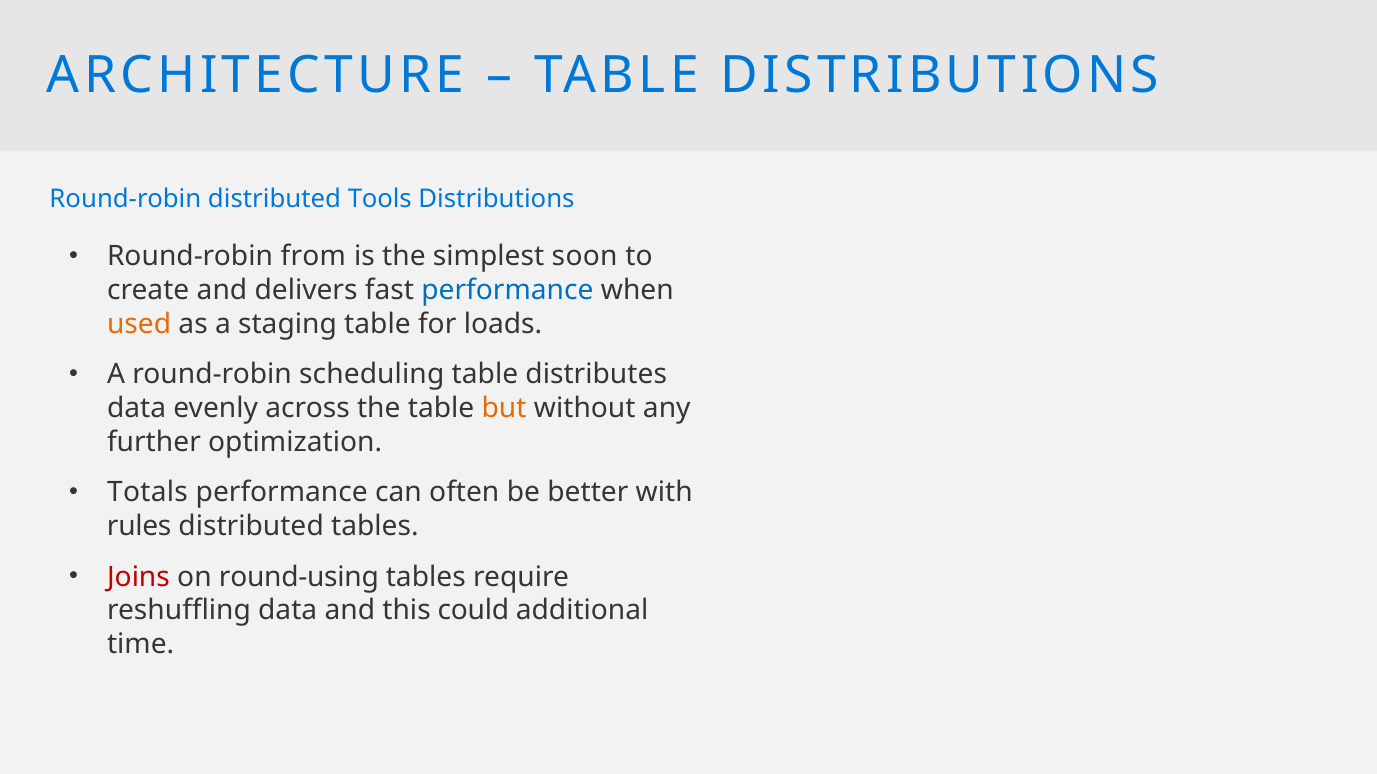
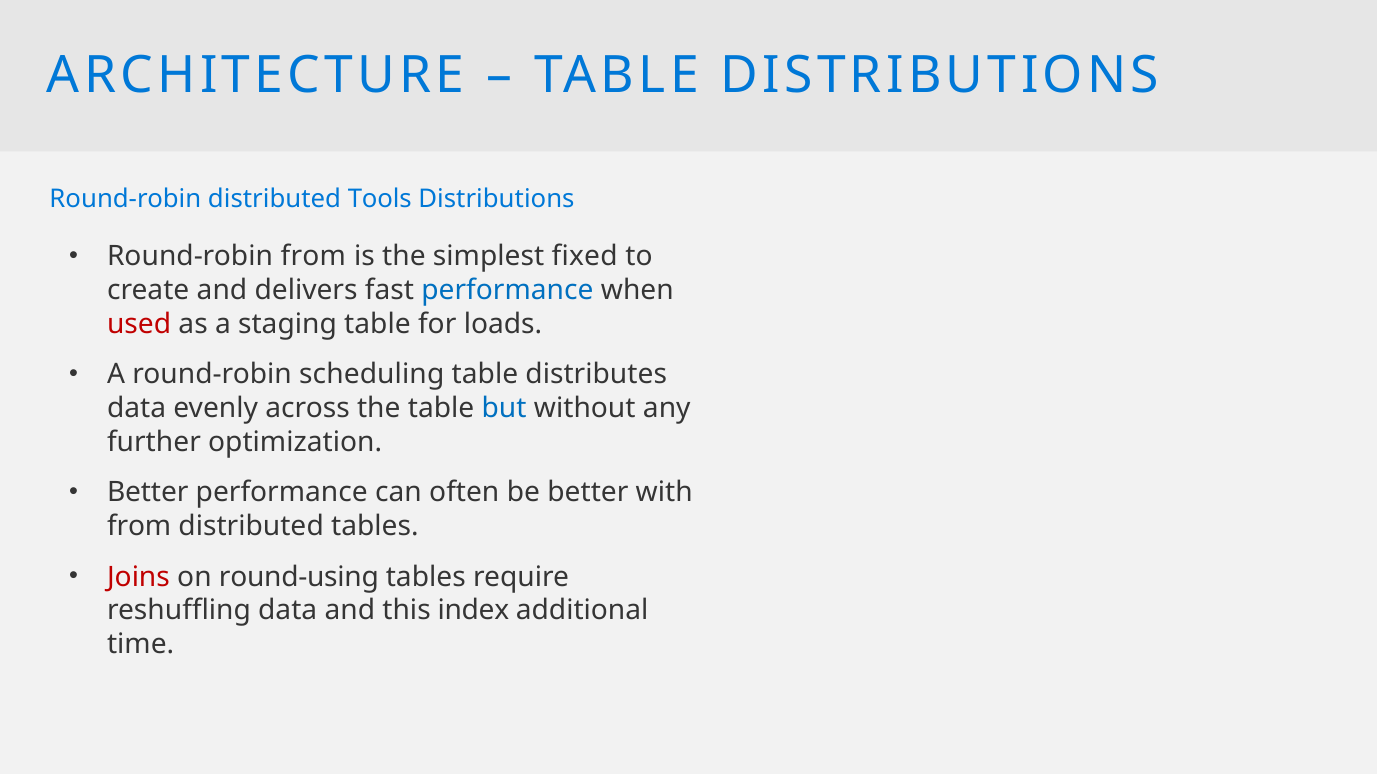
soon: soon -> fixed
used colour: orange -> red
but colour: orange -> blue
Totals at (148, 493): Totals -> Better
rules at (139, 527): rules -> from
could: could -> index
